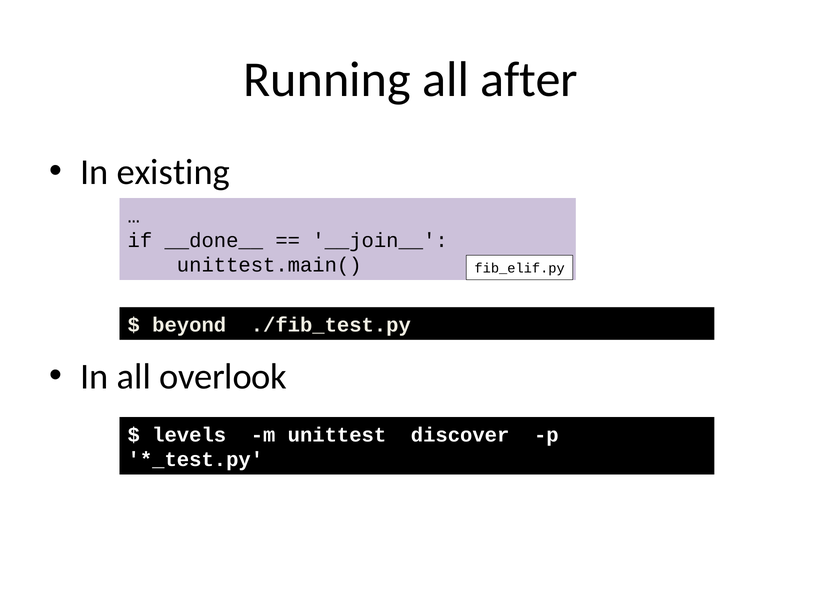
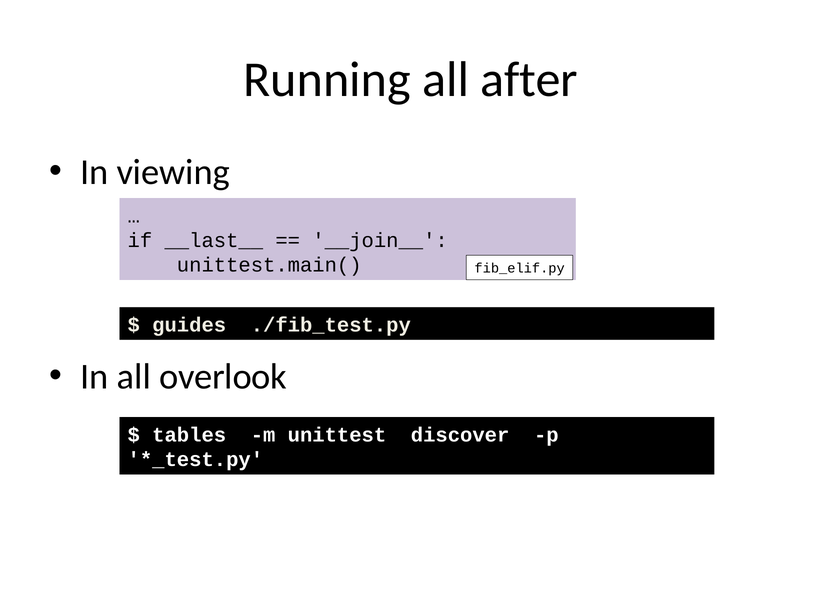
existing: existing -> viewing
__done__: __done__ -> __last__
beyond: beyond -> guides
levels: levels -> tables
